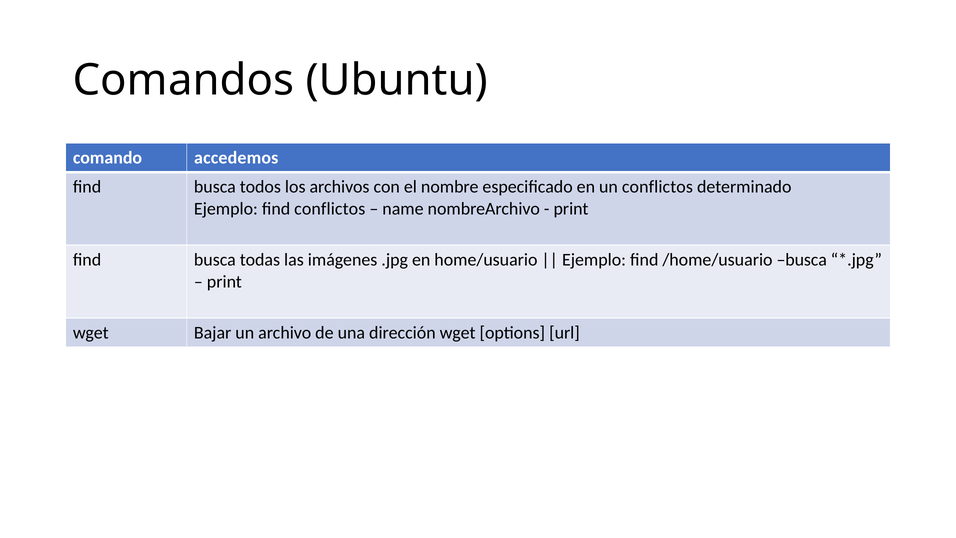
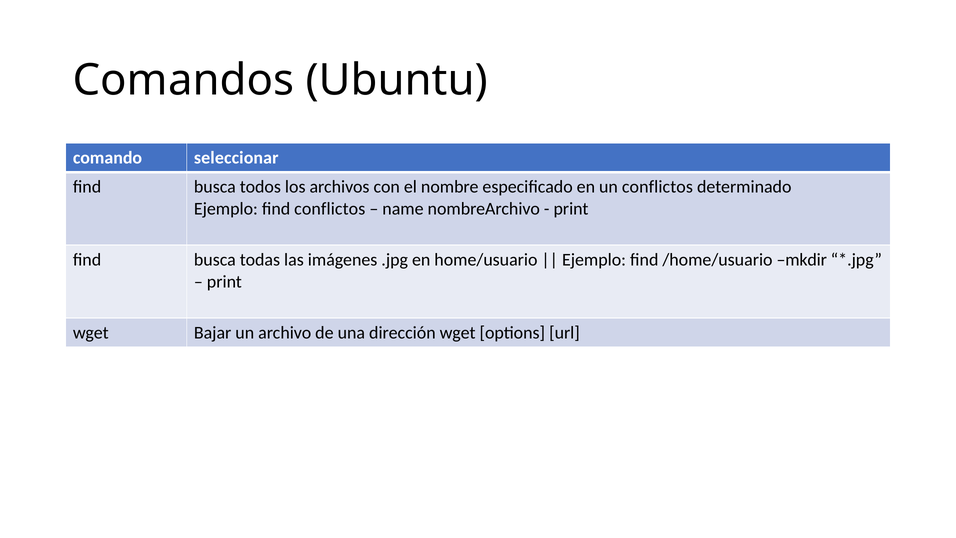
accedemos: accedemos -> seleccionar
/home/usuario busca: busca -> mkdir
